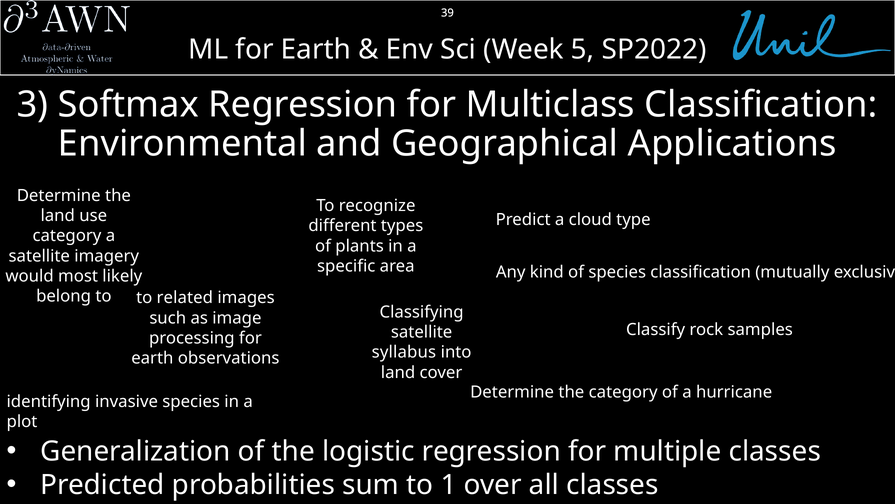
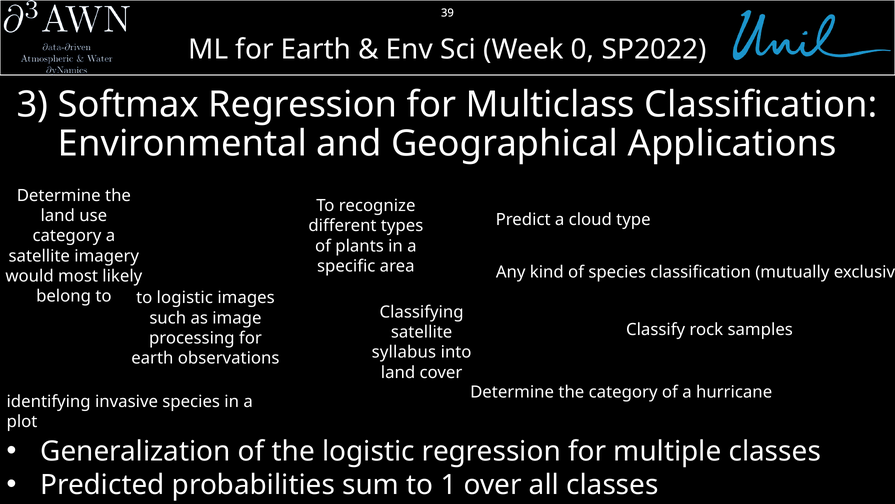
5: 5 -> 0
to related: related -> logistic
